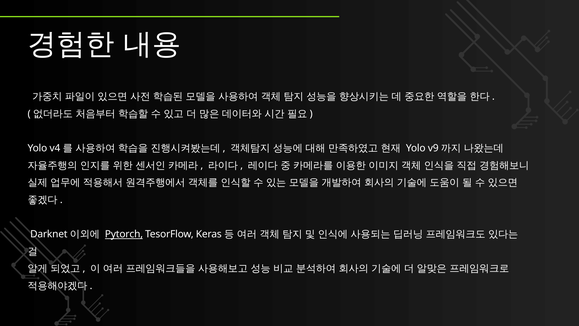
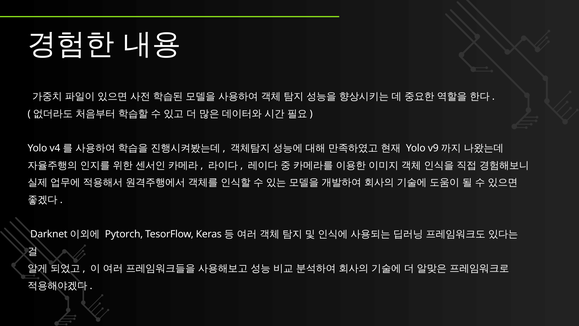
Pytorch underline: present -> none
